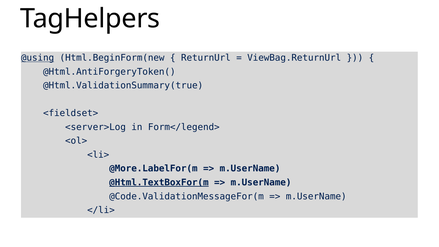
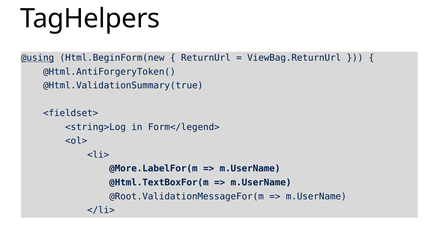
<server>Log: <server>Log -> <string>Log
@Html.TextBoxFor(m underline: present -> none
@Code.ValidationMessageFor(m: @Code.ValidationMessageFor(m -> @Root.ValidationMessageFor(m
